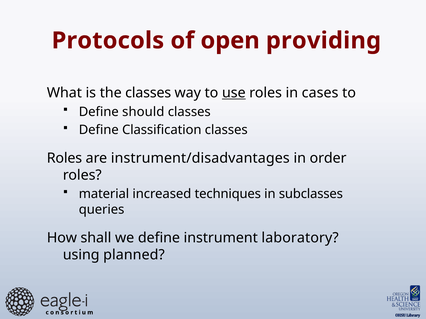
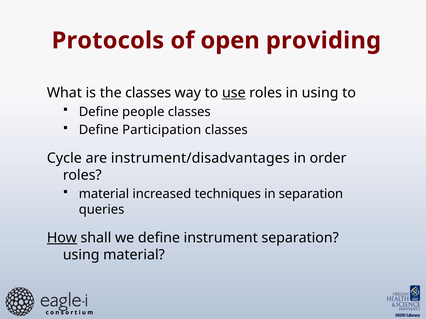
in cases: cases -> using
should: should -> people
Classification: Classification -> Participation
Roles at (64, 158): Roles -> Cycle
in subclasses: subclasses -> separation
How underline: none -> present
instrument laboratory: laboratory -> separation
using planned: planned -> material
